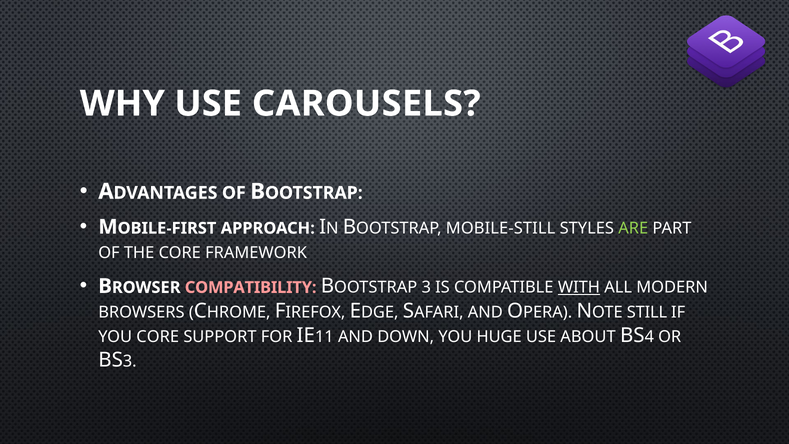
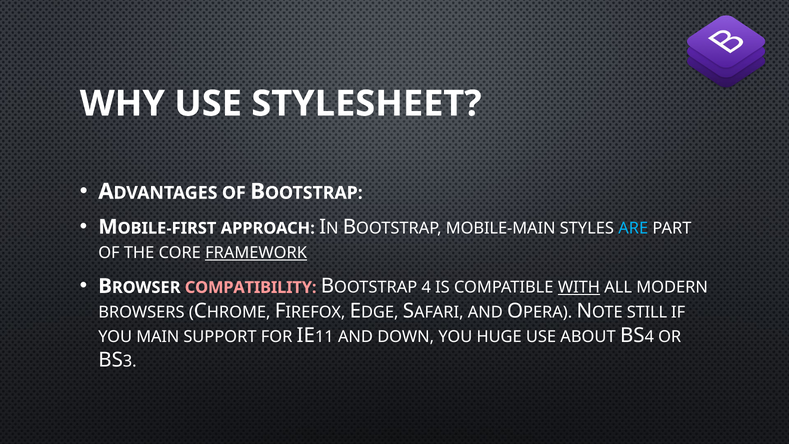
CAROUSELS: CAROUSELS -> STYLESHEET
MOBILE-STILL: MOBILE-STILL -> MOBILE-MAIN
ARE colour: light green -> light blue
FRAMEWORK underline: none -> present
3 at (426, 287): 3 -> 4
YOU CORE: CORE -> MAIN
